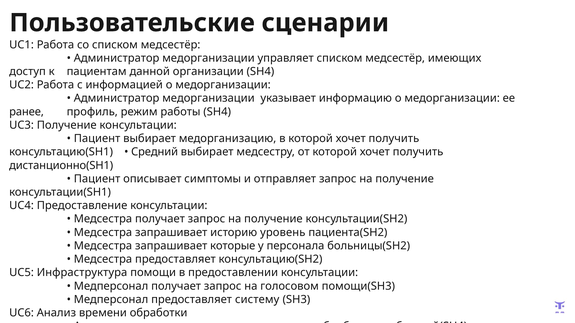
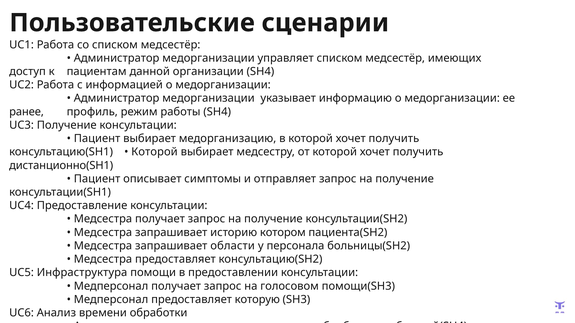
Средний at (155, 152): Средний -> Которой
уровень: уровень -> котором
которые: которые -> области
систему: систему -> которую
